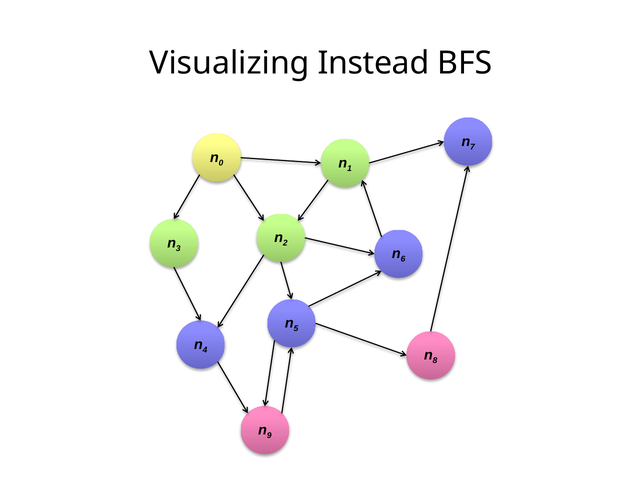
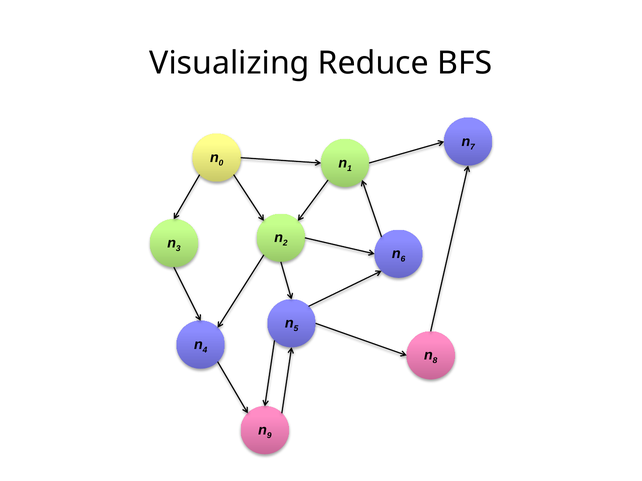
Instead: Instead -> Reduce
